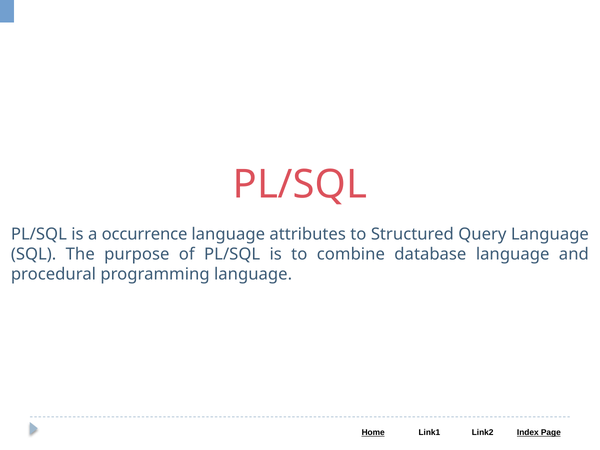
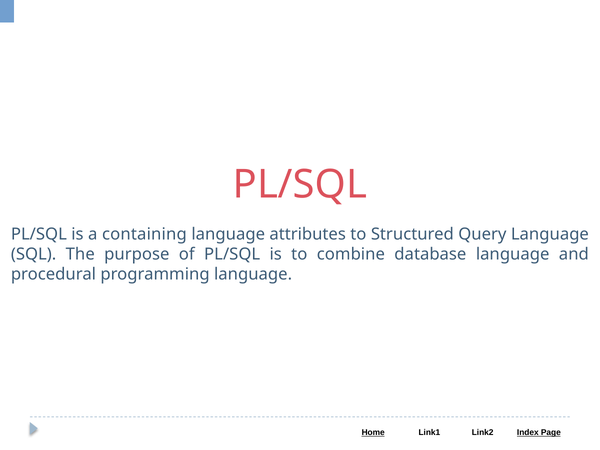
occurrence: occurrence -> containing
